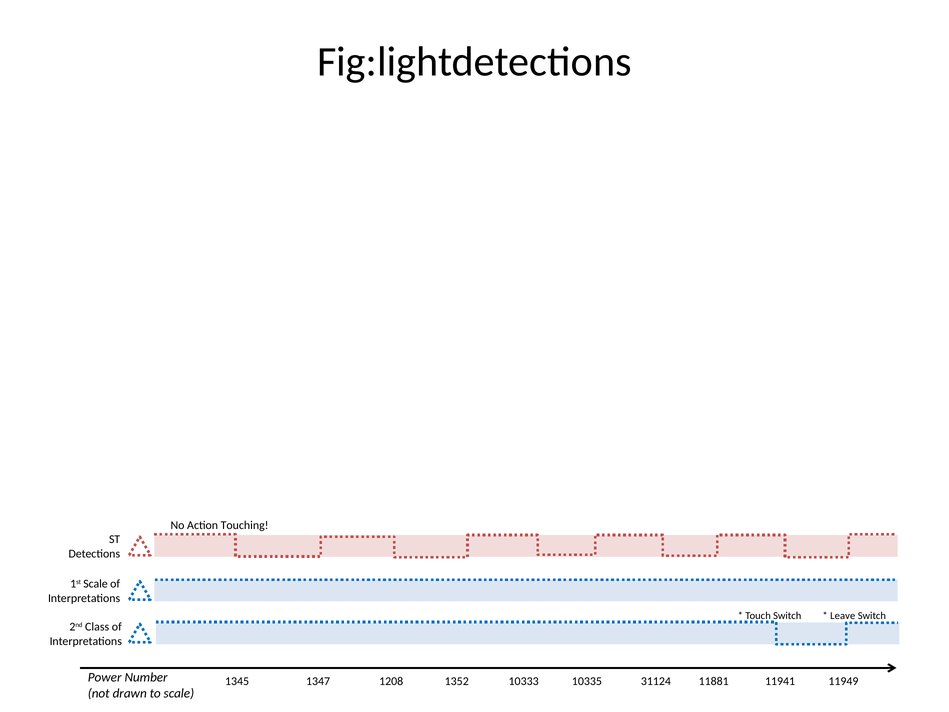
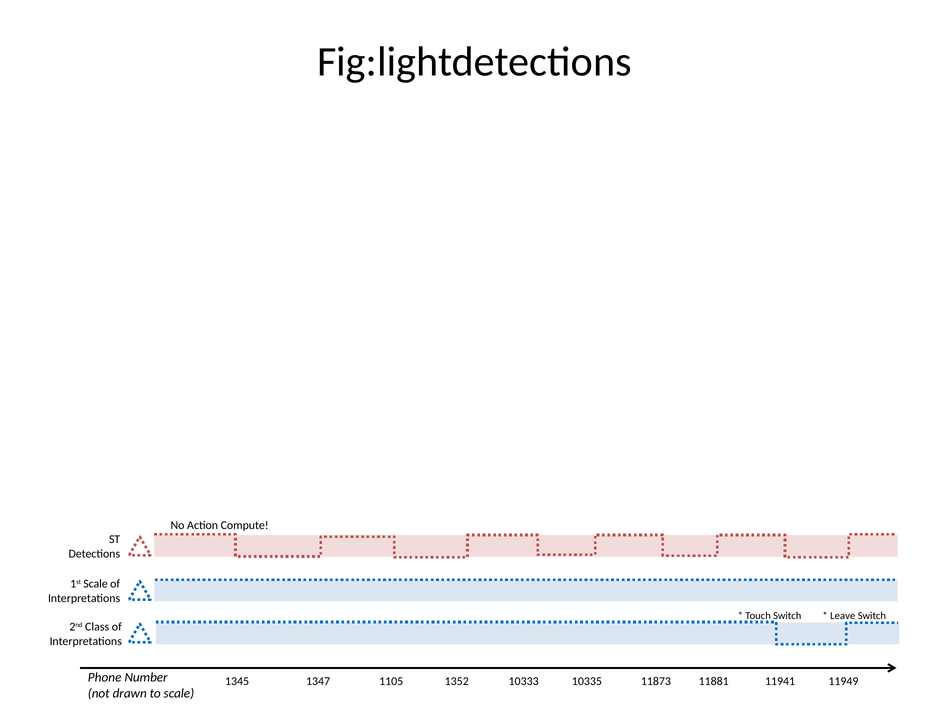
Touching: Touching -> Compute
Power: Power -> Phone
31124: 31124 -> 11873
1208: 1208 -> 1105
